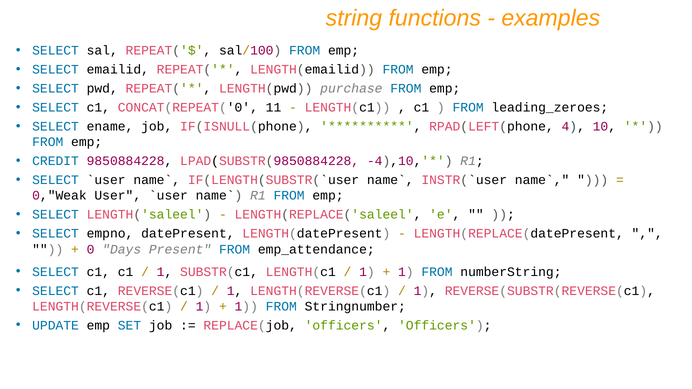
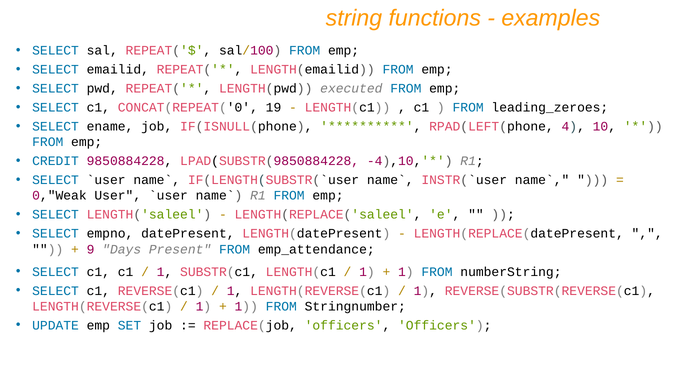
purchase: purchase -> executed
11: 11 -> 19
0: 0 -> 9
